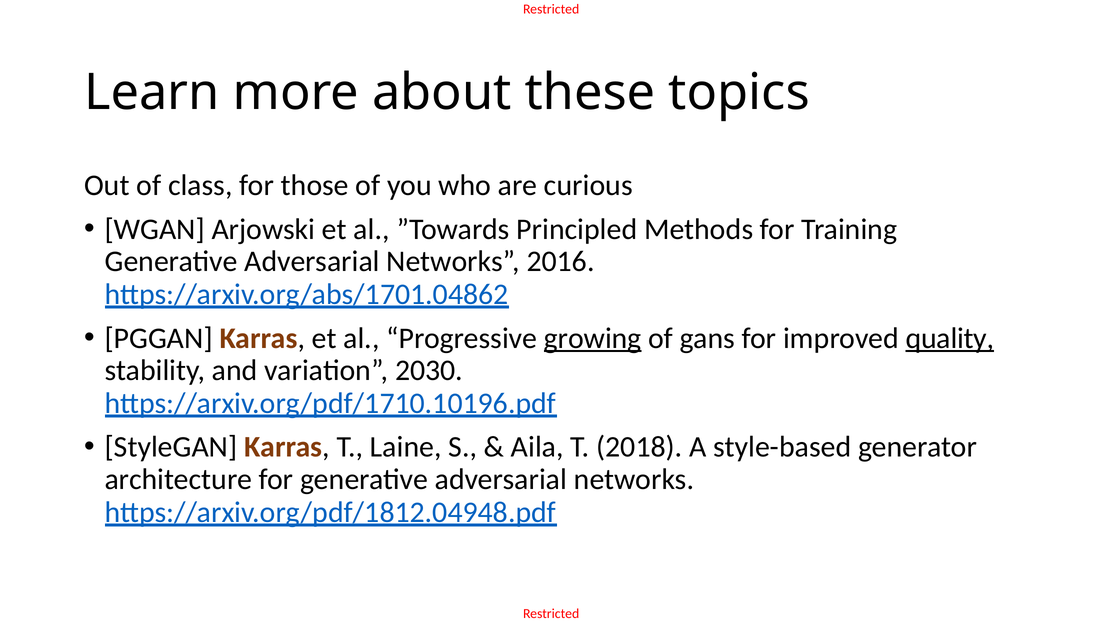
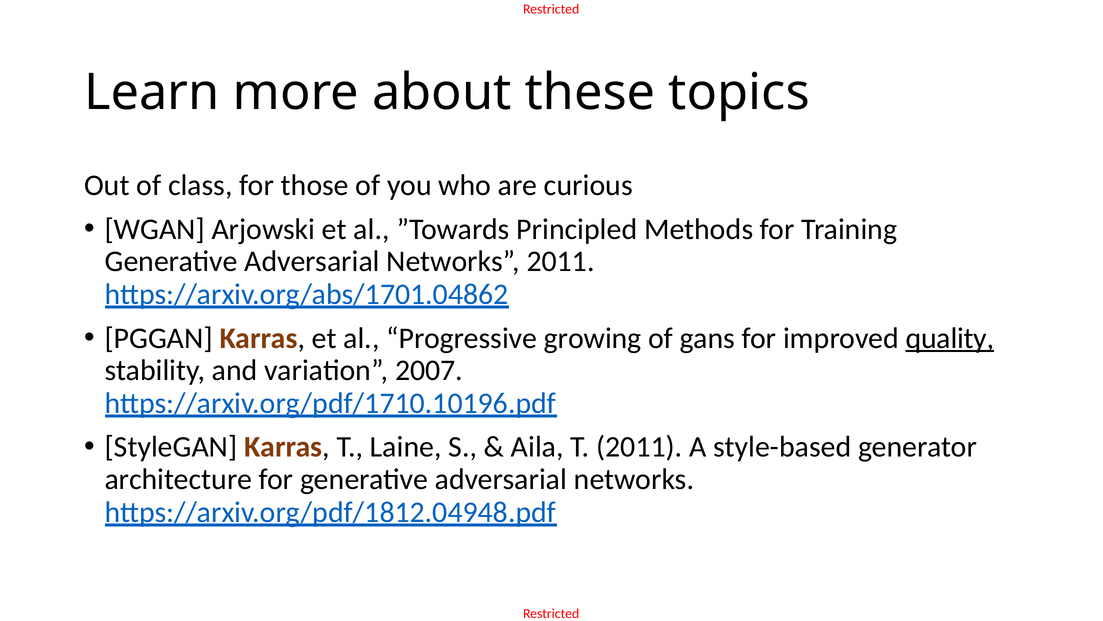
Networks 2016: 2016 -> 2011
growing underline: present -> none
2030: 2030 -> 2007
T 2018: 2018 -> 2011
